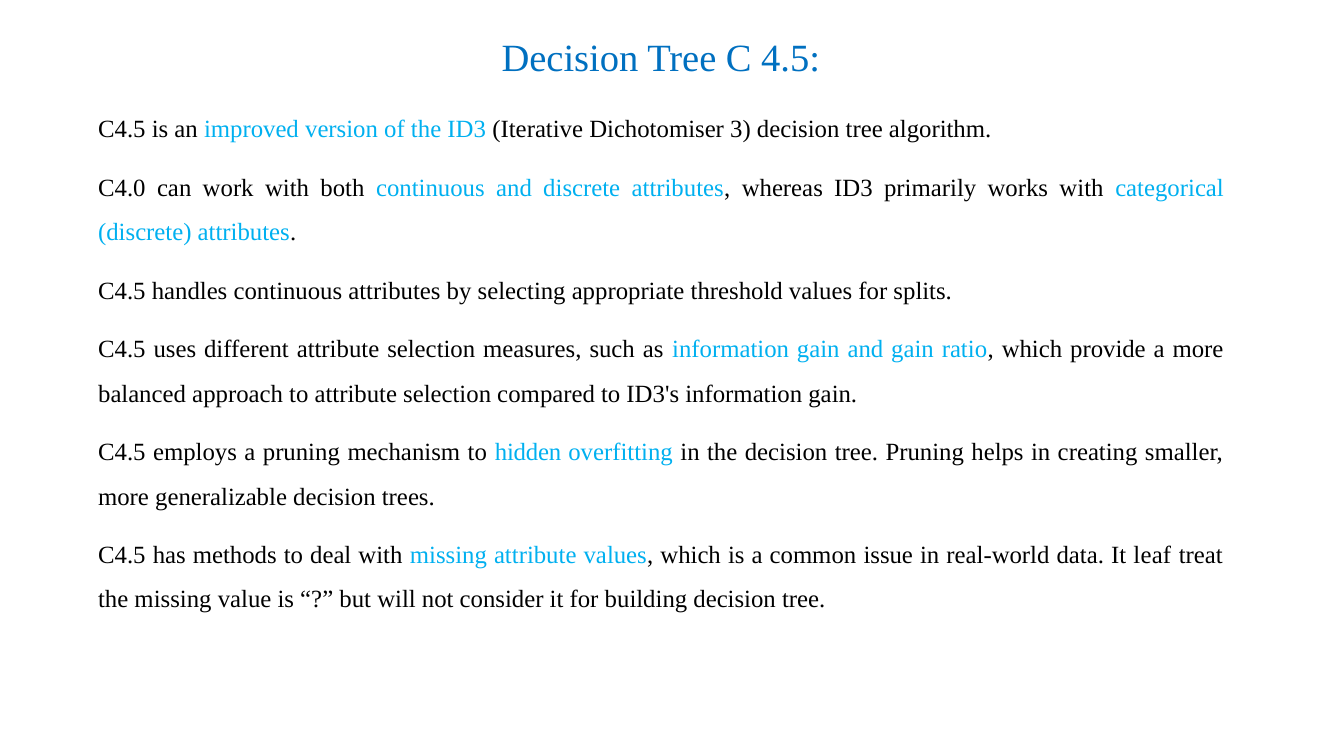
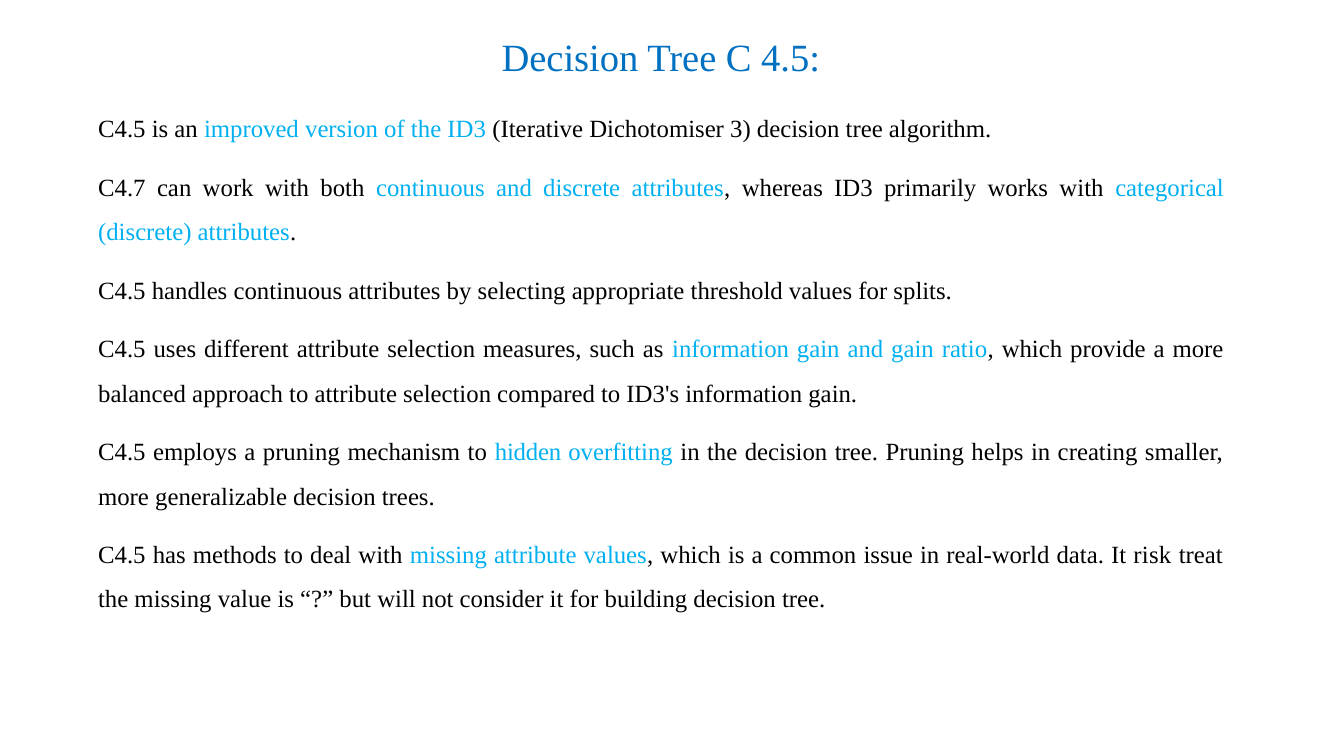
C4.0: C4.0 -> C4.7
leaf: leaf -> risk
